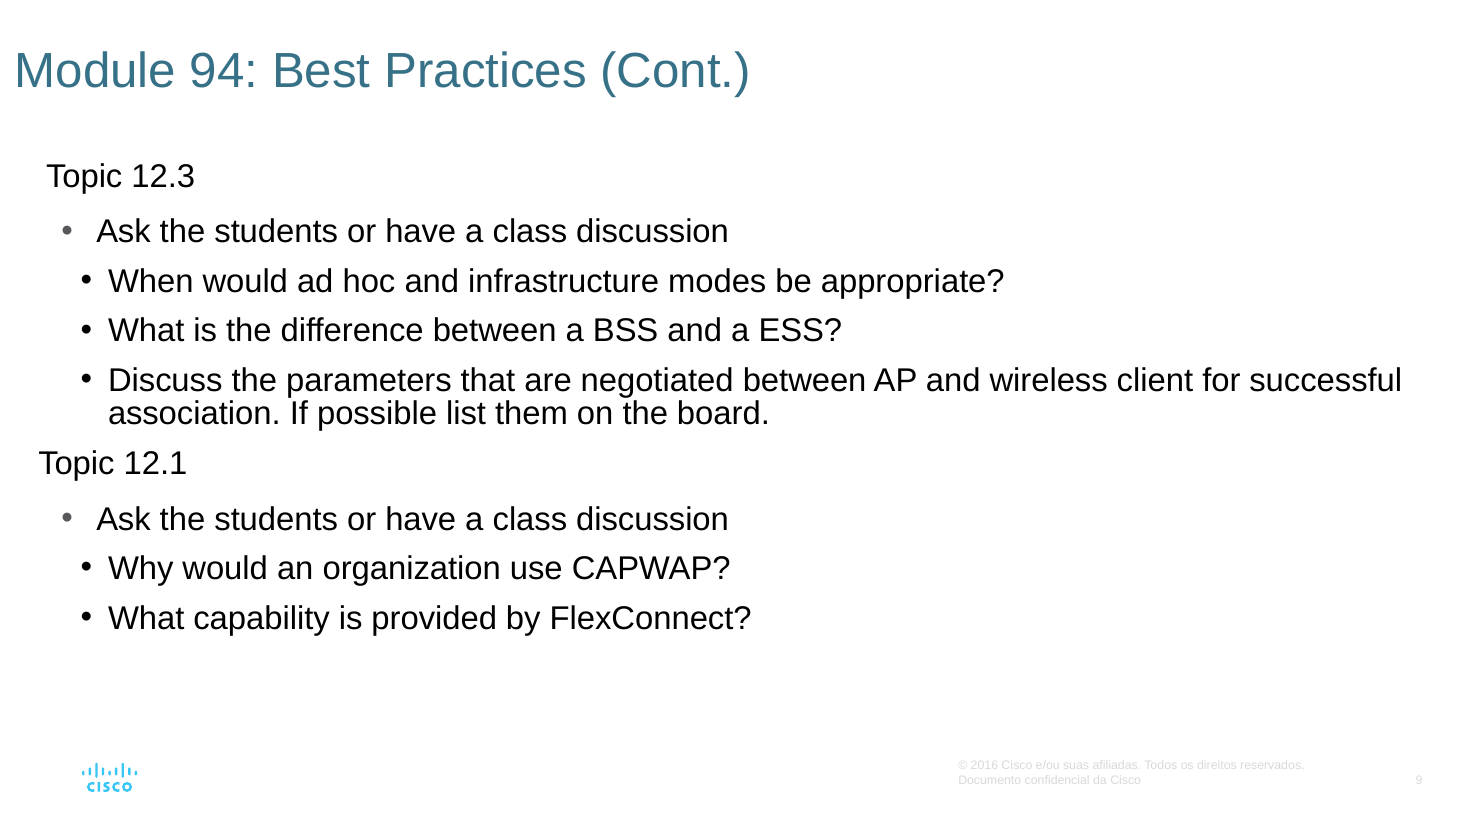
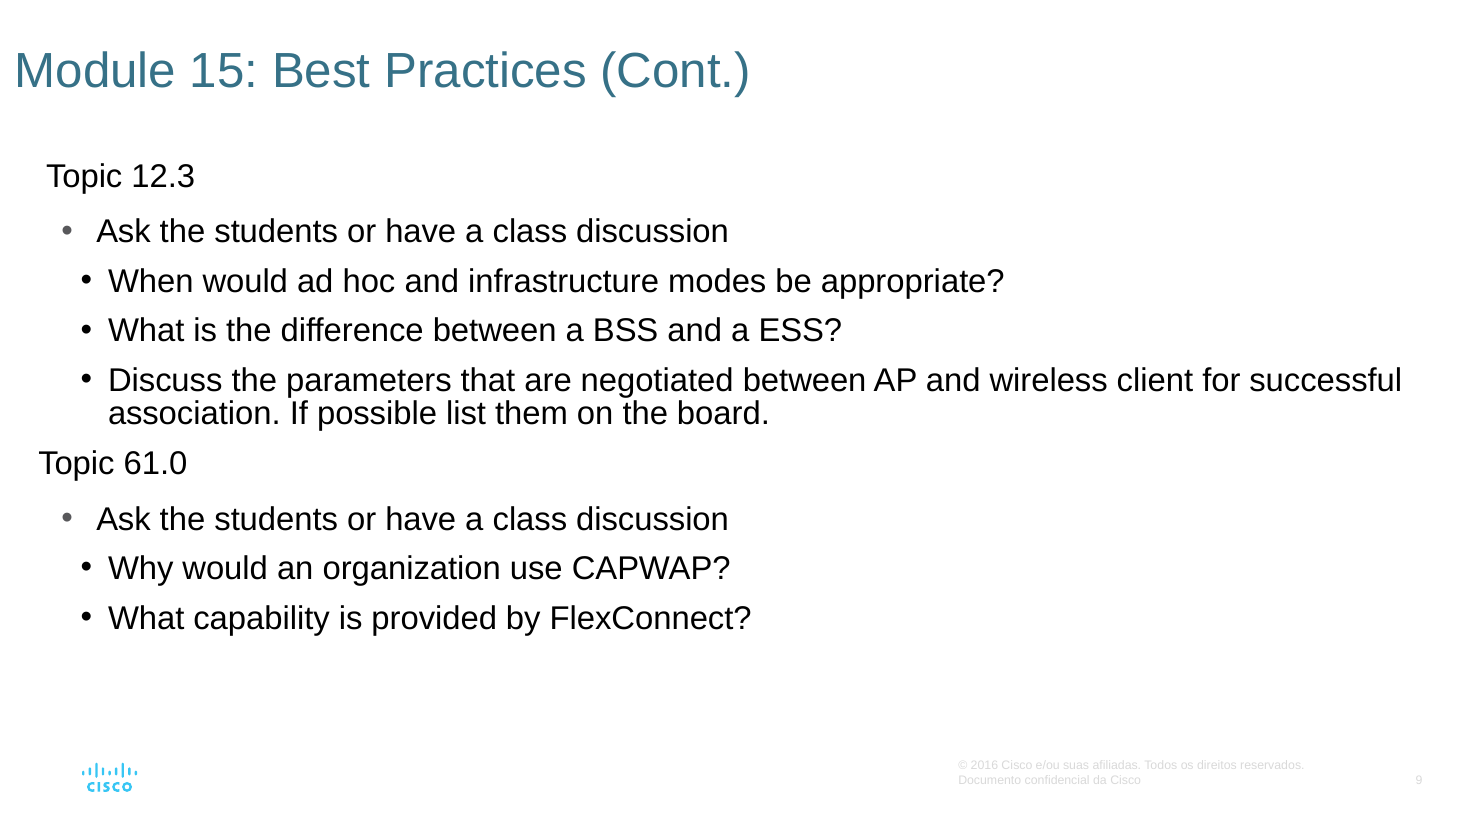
94: 94 -> 15
12.1: 12.1 -> 61.0
